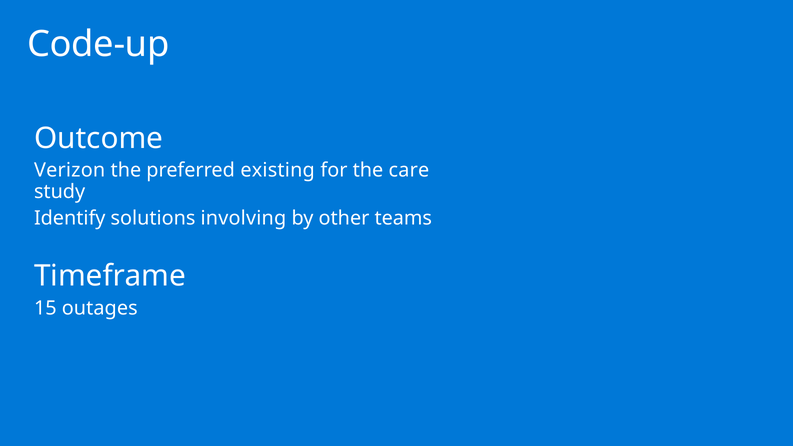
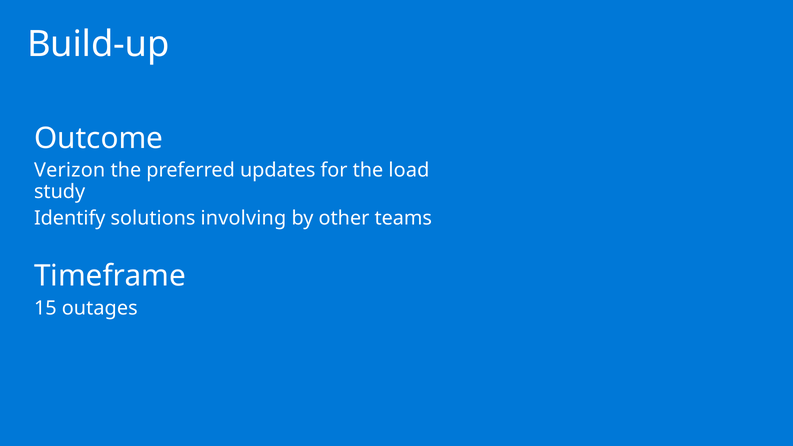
Code-up: Code-up -> Build-up
existing: existing -> updates
care: care -> load
